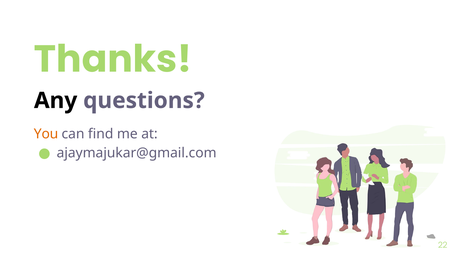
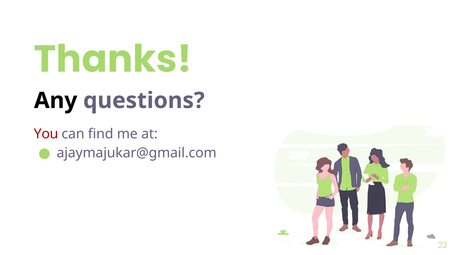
You colour: orange -> red
